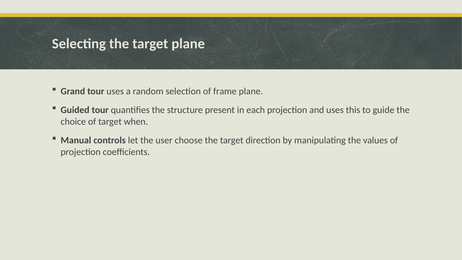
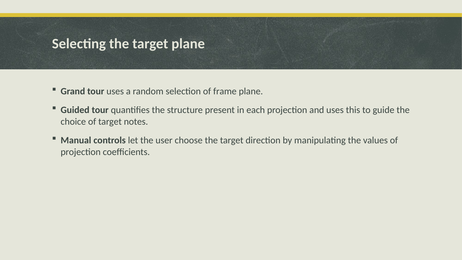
when: when -> notes
